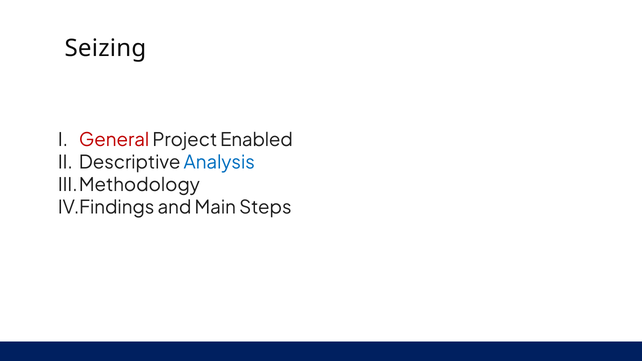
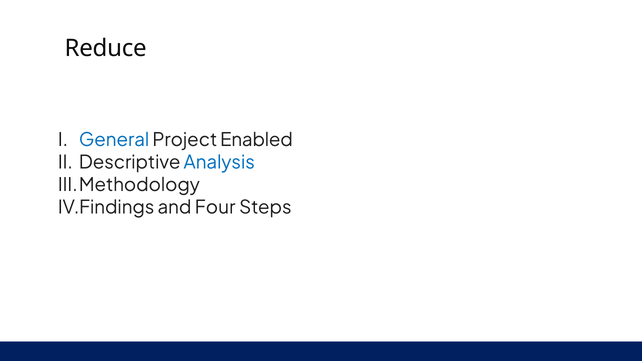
Seizing: Seizing -> Reduce
General colour: red -> blue
Main: Main -> Four
